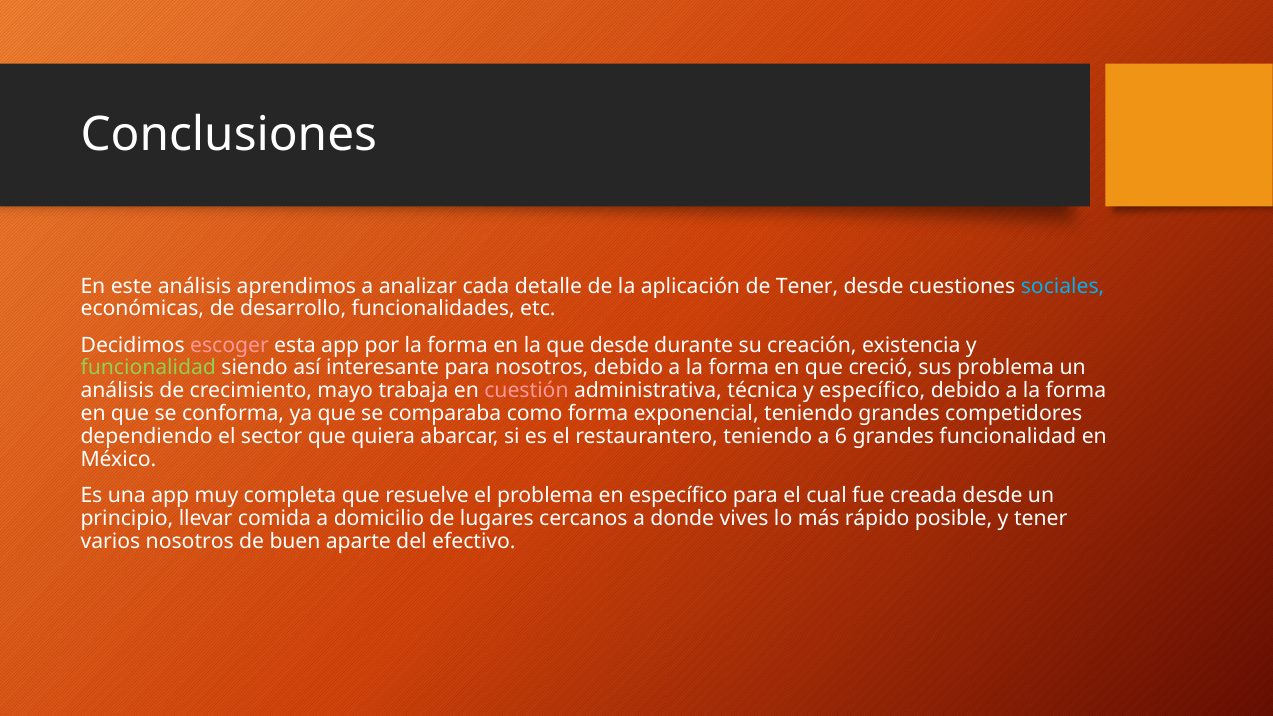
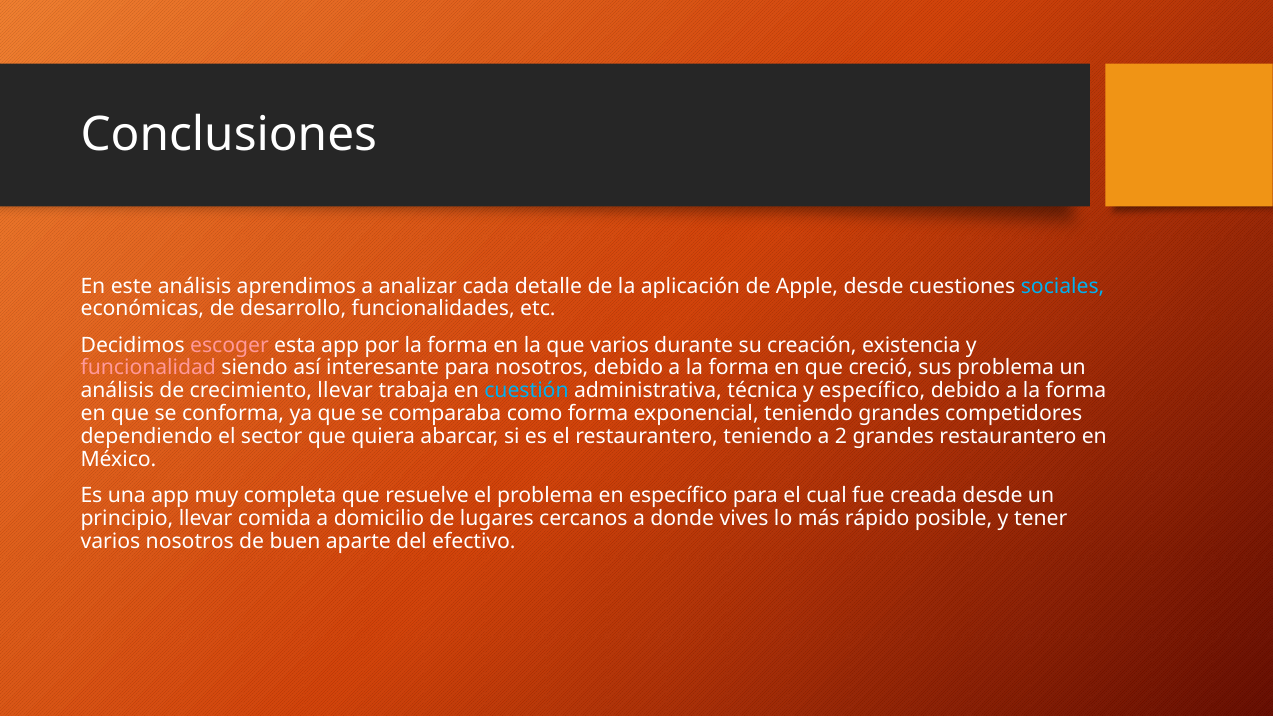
de Tener: Tener -> Apple
que desde: desde -> varios
funcionalidad at (148, 368) colour: light green -> pink
crecimiento mayo: mayo -> llevar
cuestión colour: pink -> light blue
6: 6 -> 2
grandes funcionalidad: funcionalidad -> restaurantero
